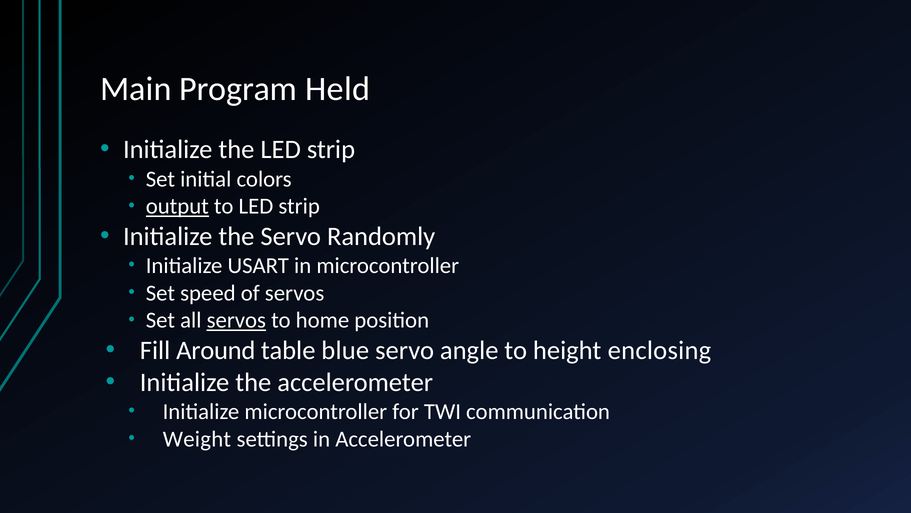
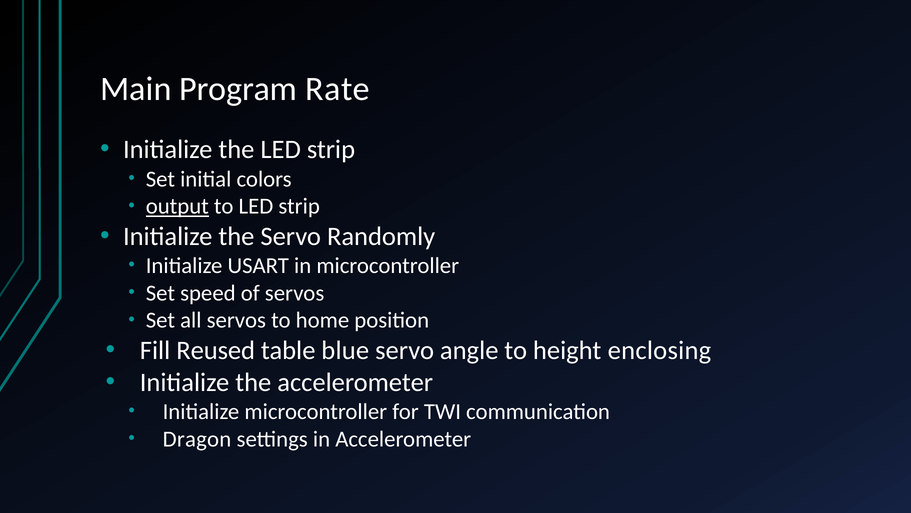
Held: Held -> Rate
servos at (236, 320) underline: present -> none
Around: Around -> Reused
Weight: Weight -> Dragon
